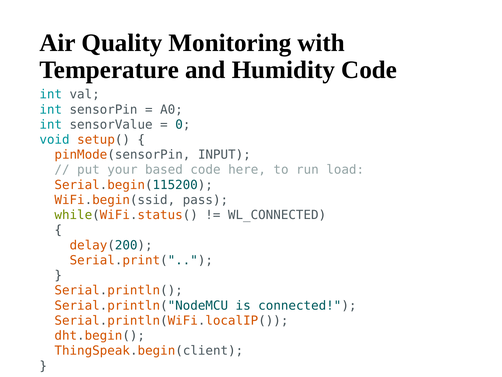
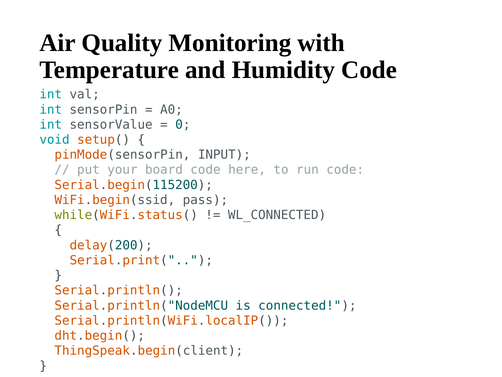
based: based -> board
run load: load -> code
